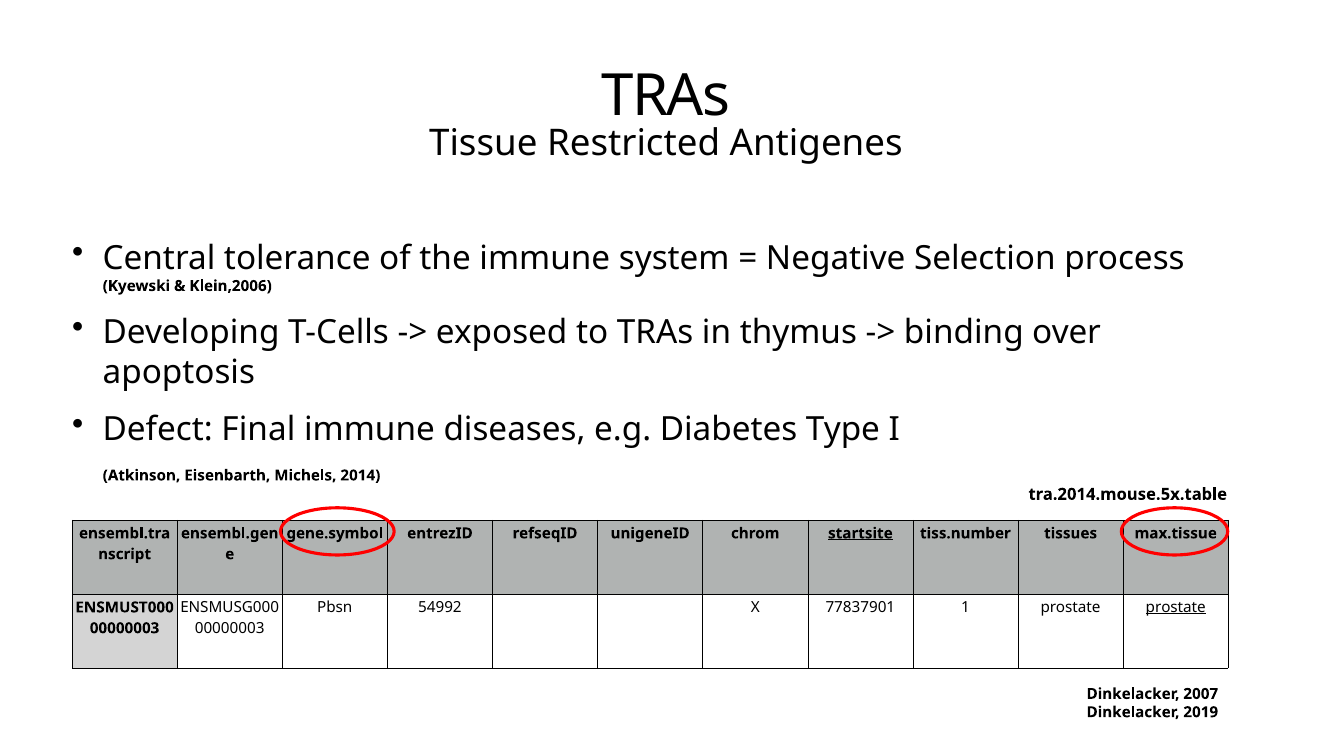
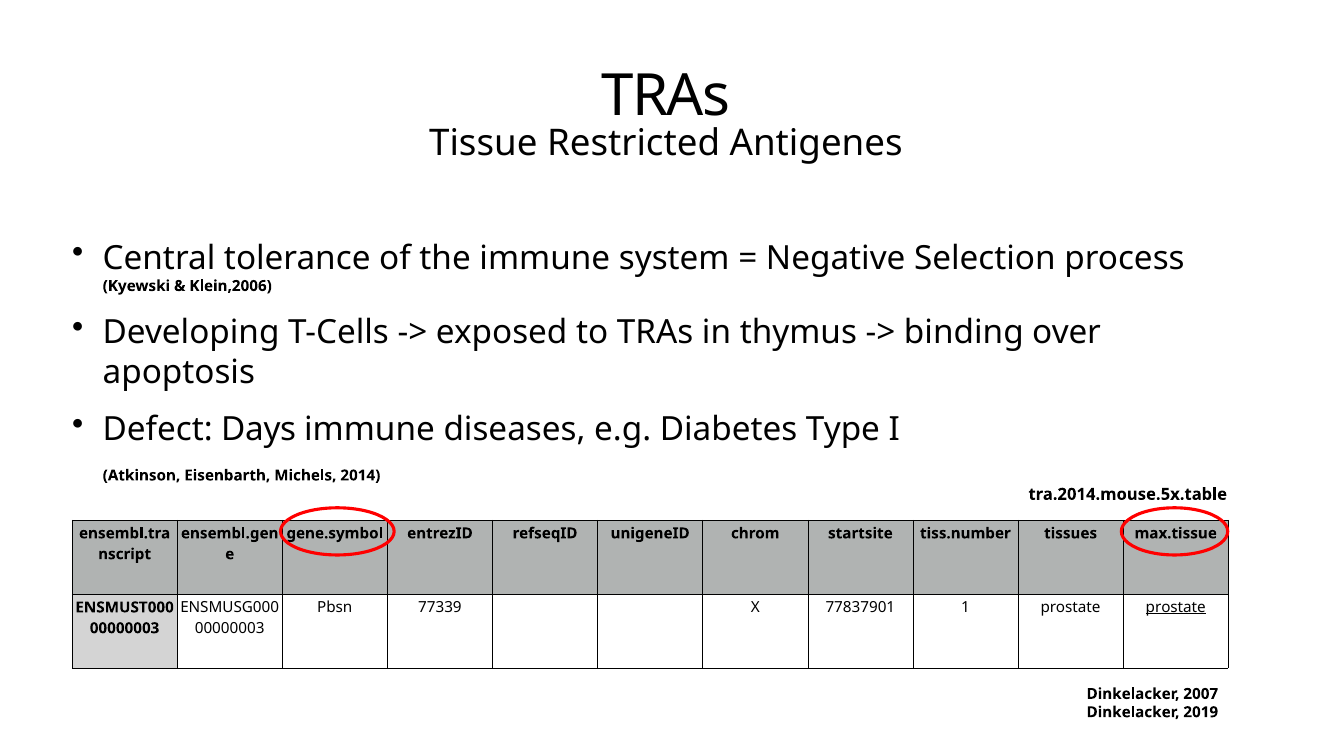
Final: Final -> Days
startsite underline: present -> none
54992: 54992 -> 77339
